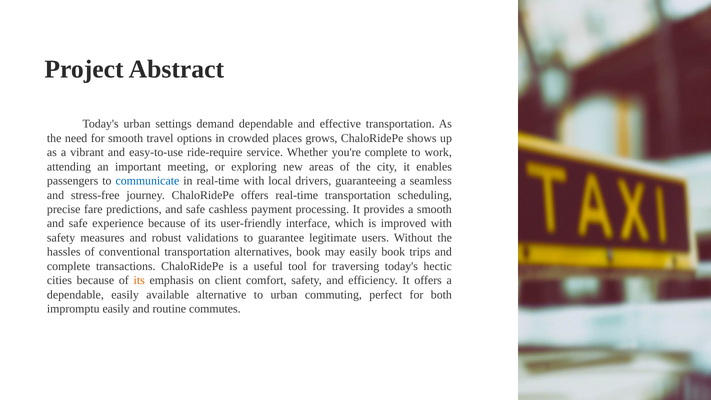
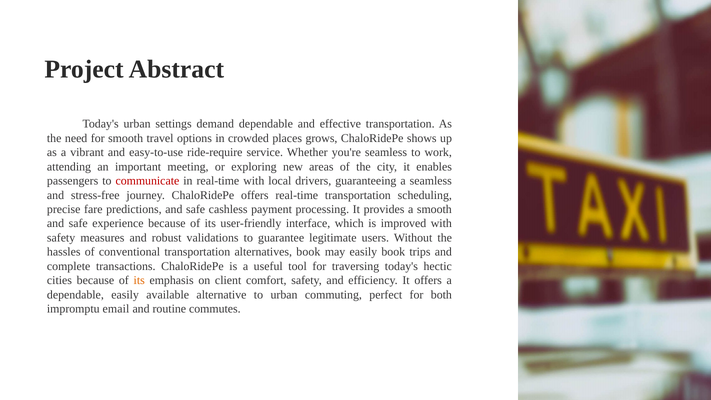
you're complete: complete -> seamless
communicate colour: blue -> red
impromptu easily: easily -> email
